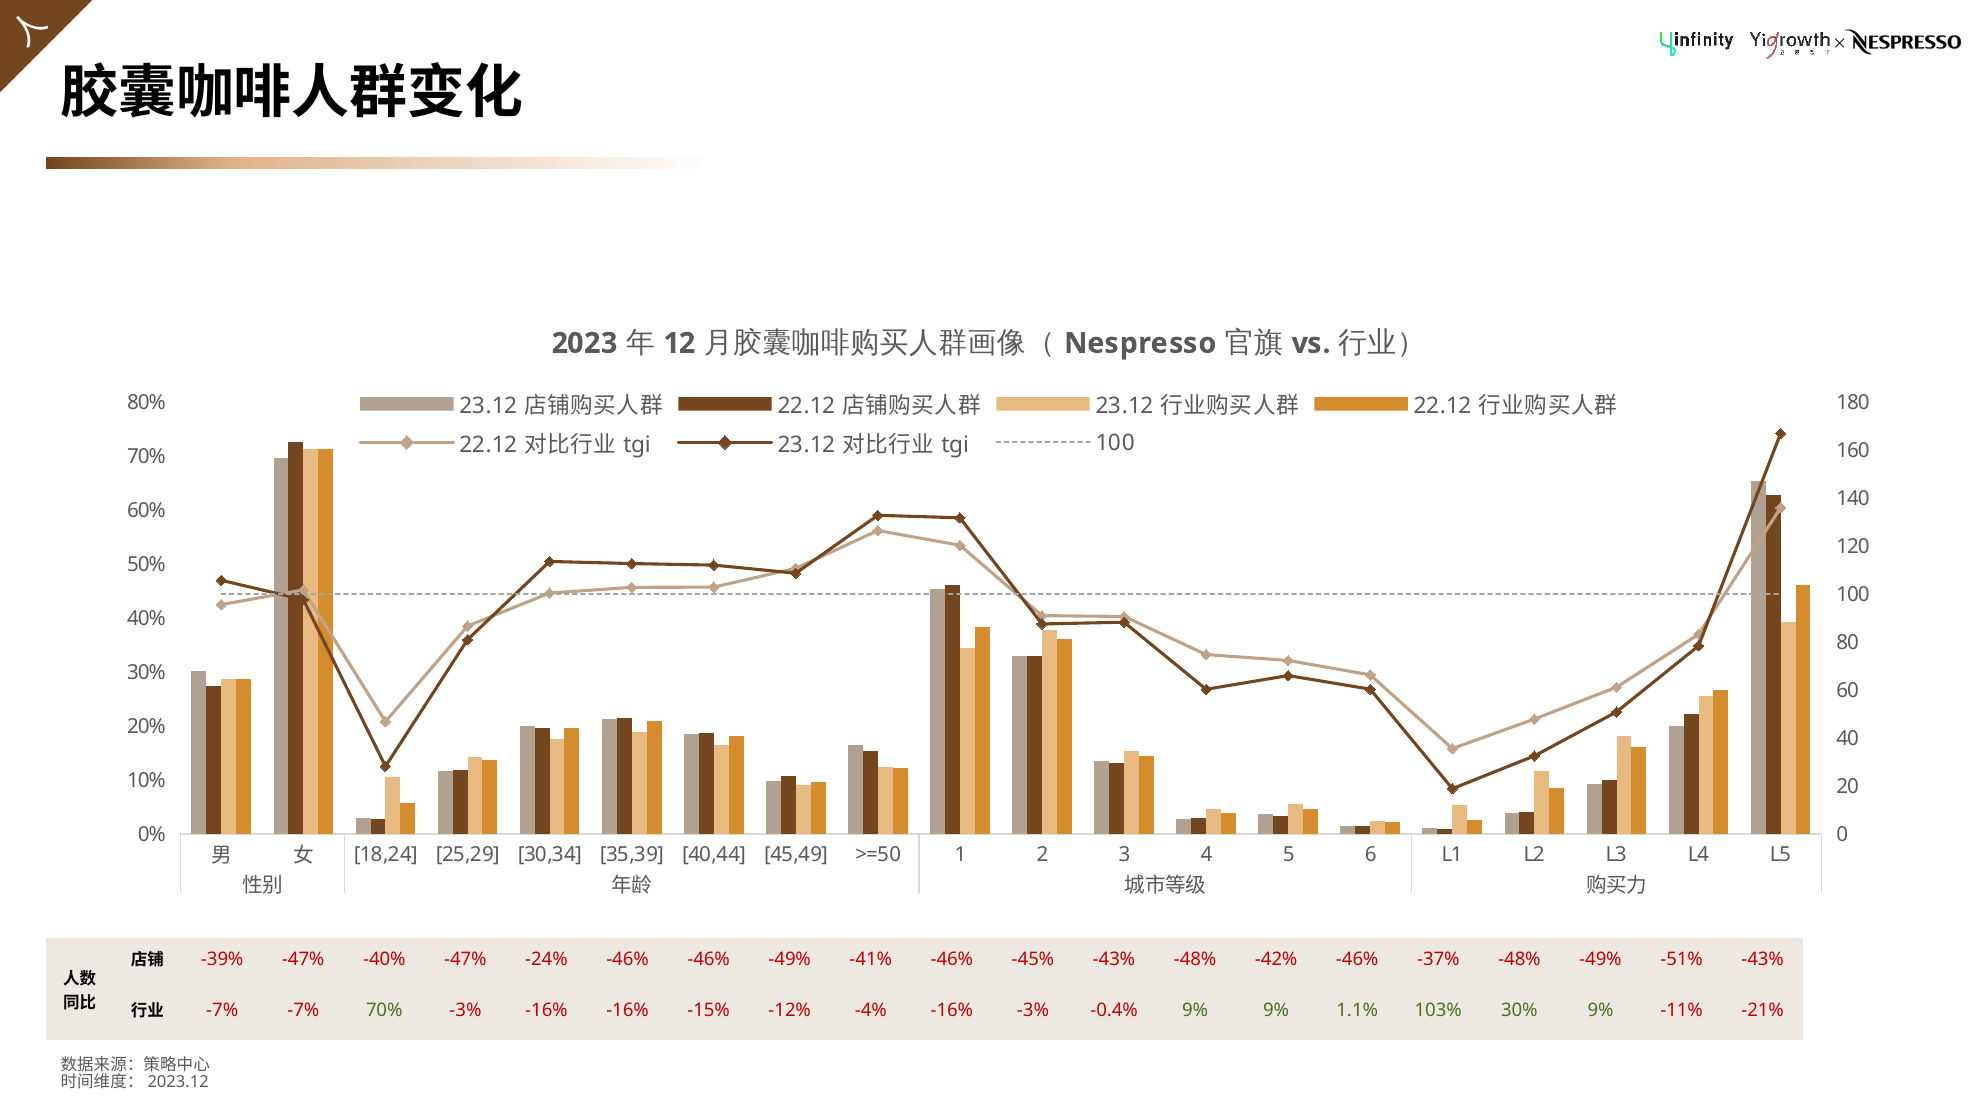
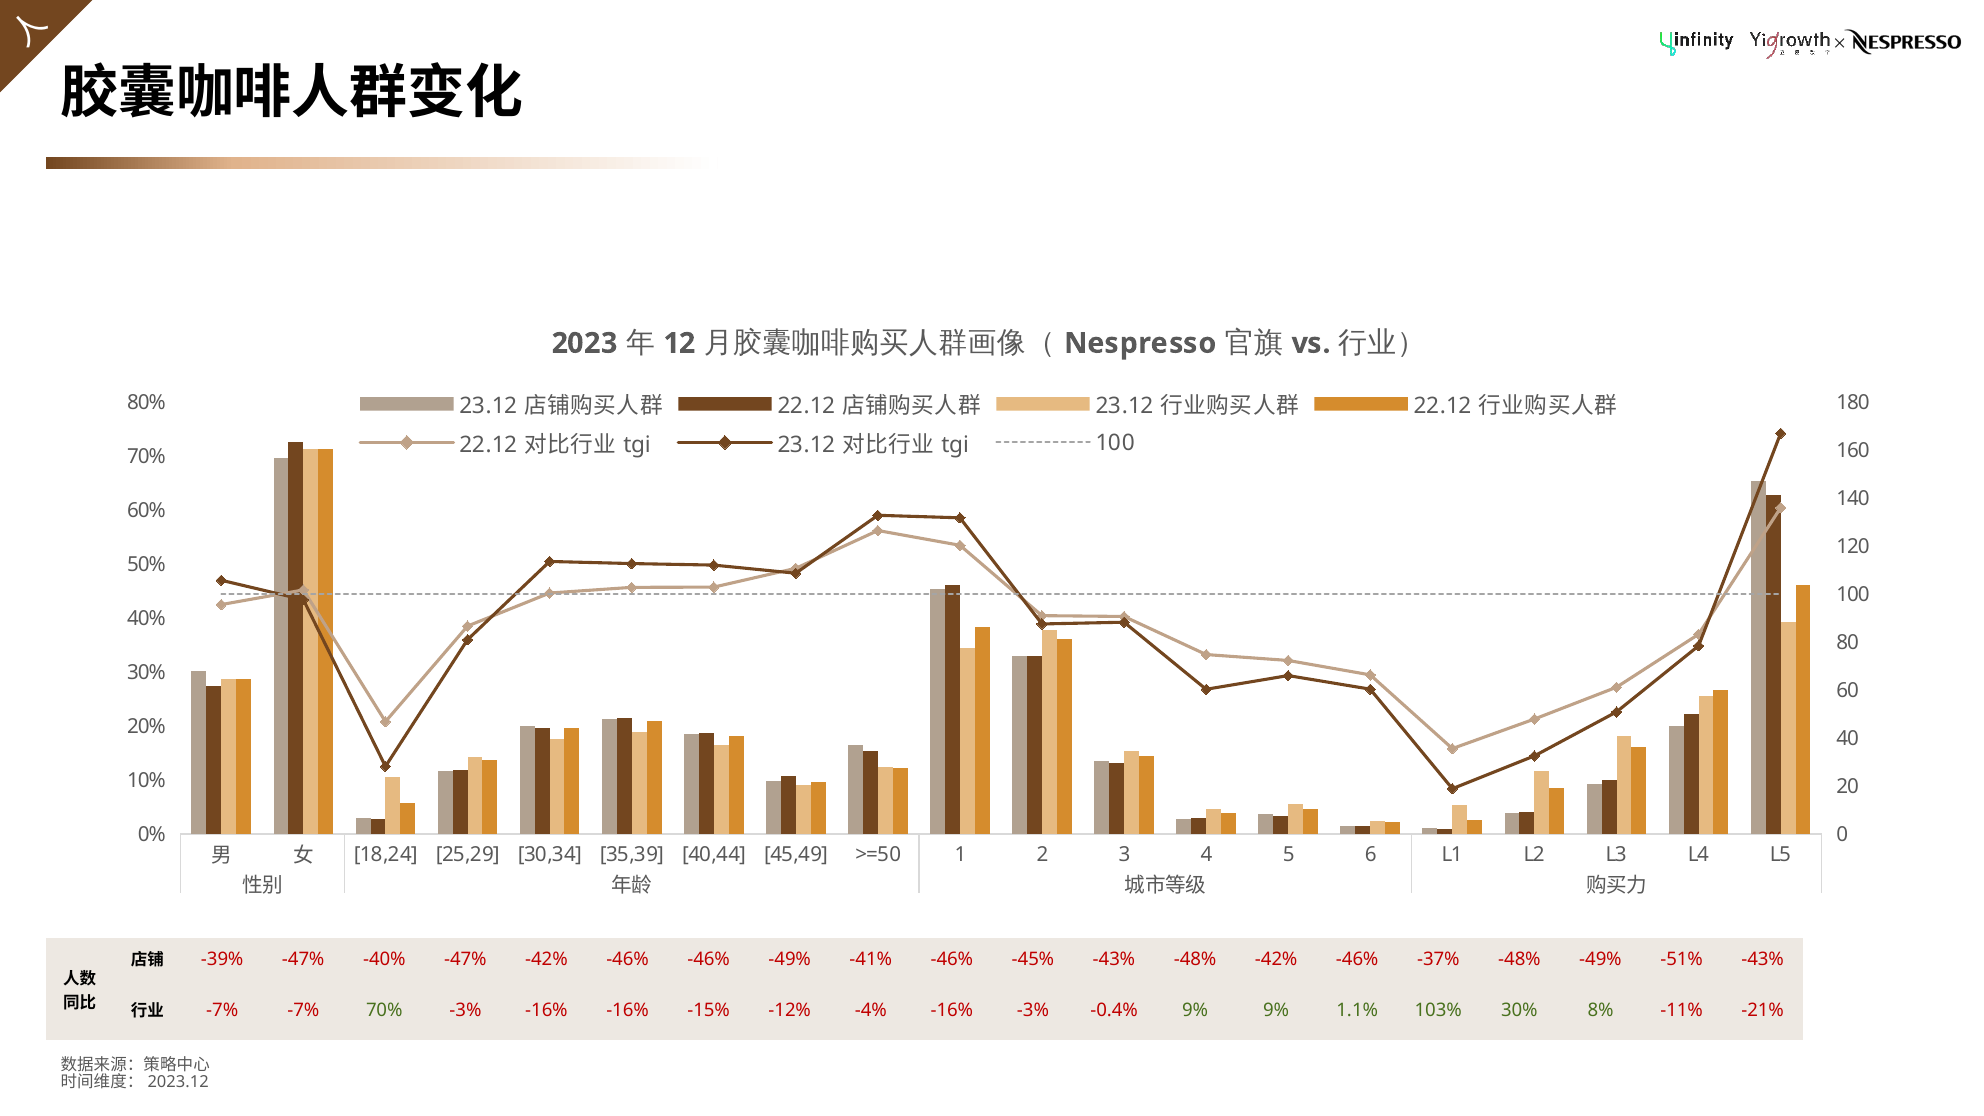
-47% -24%: -24% -> -42%
30% 9%: 9% -> 8%
